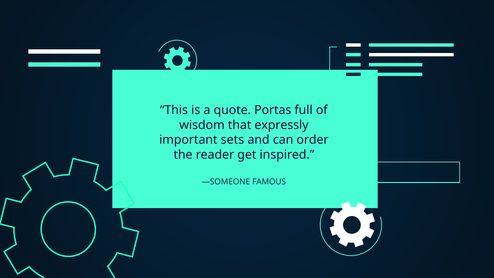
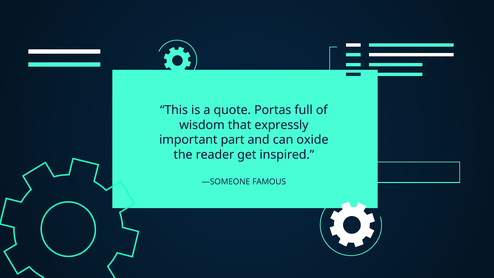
sets: sets -> part
order: order -> oxide
